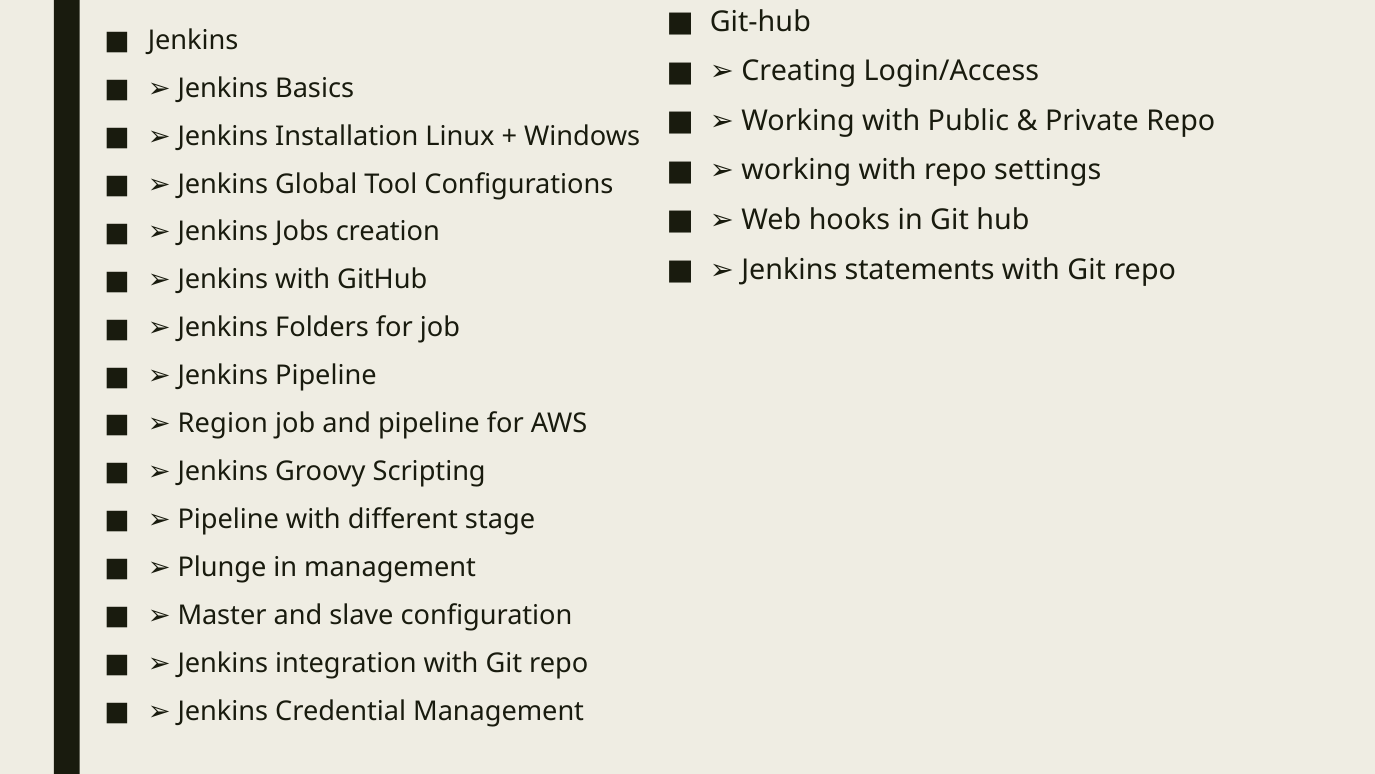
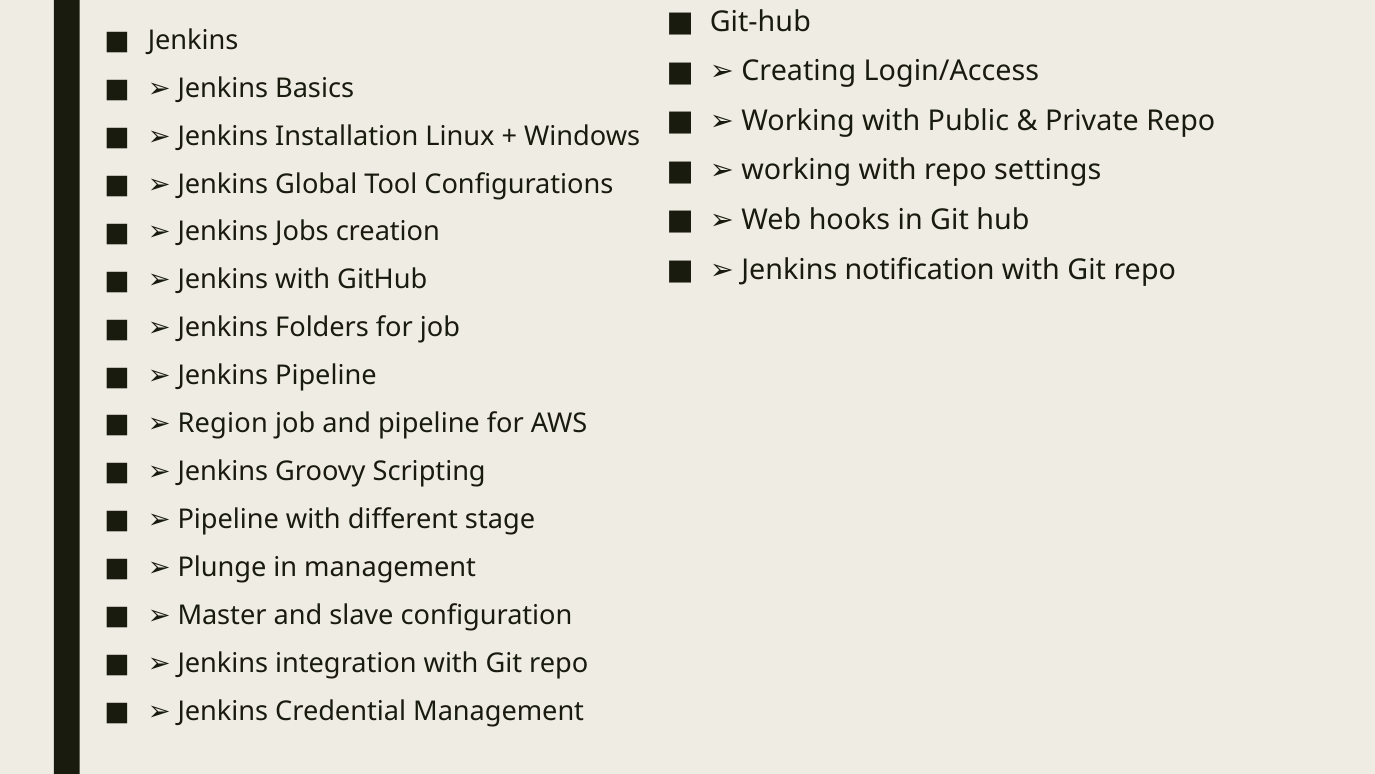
statements: statements -> notification
